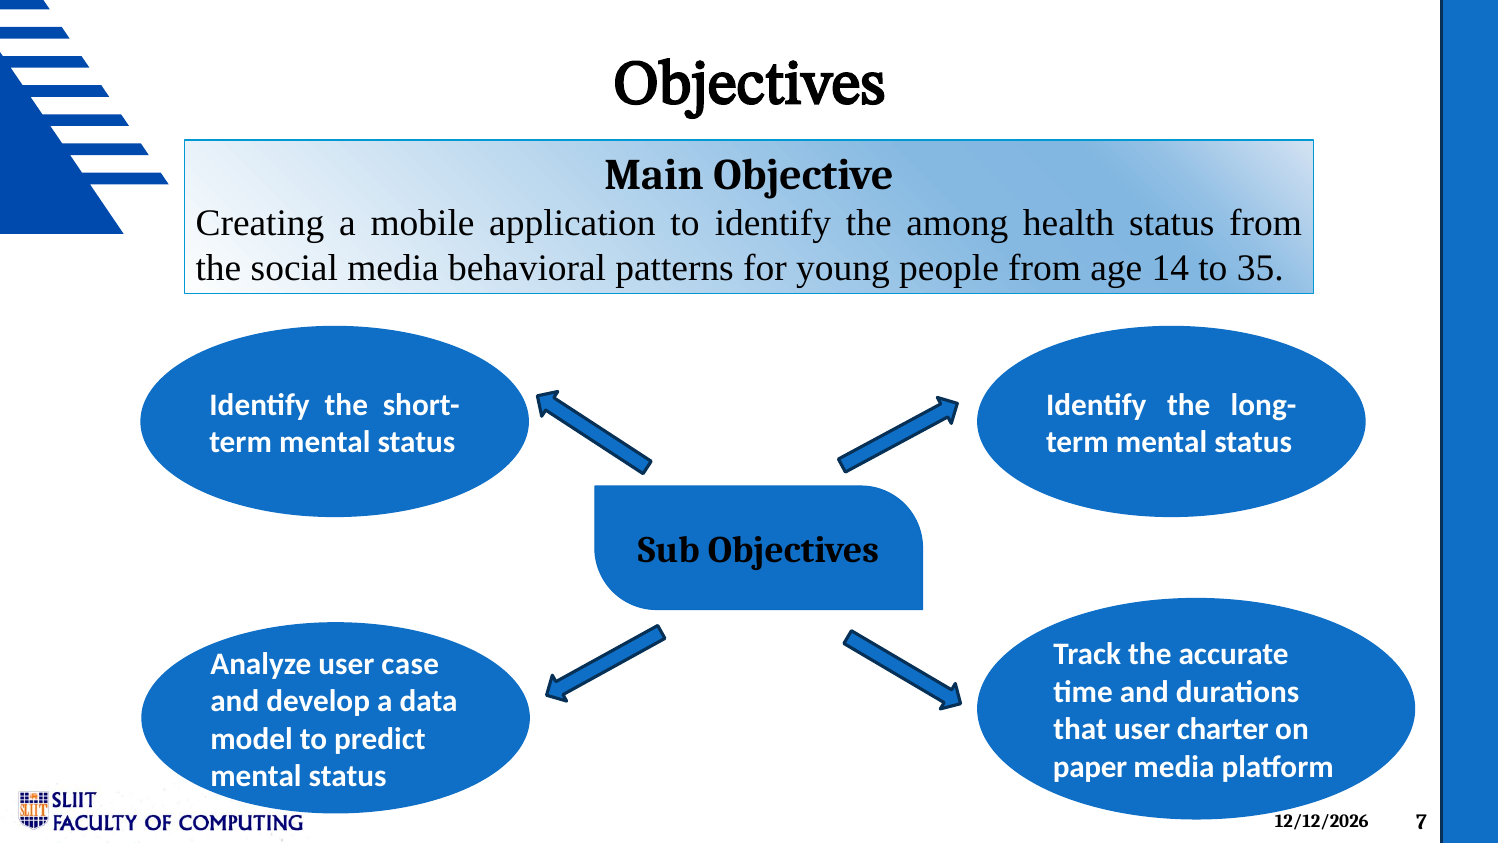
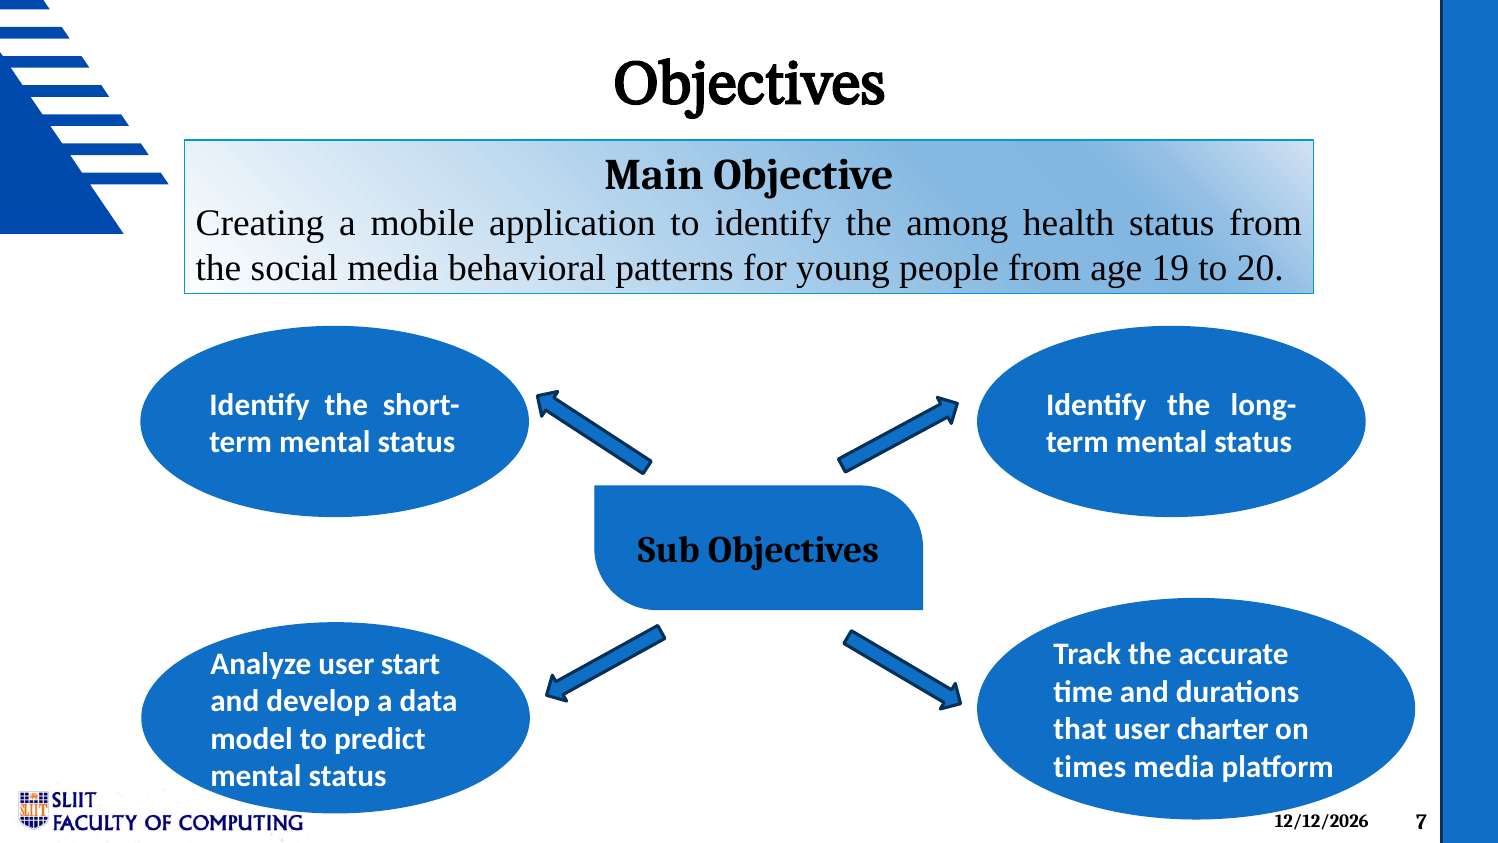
14: 14 -> 19
35: 35 -> 20
case: case -> start
paper: paper -> times
